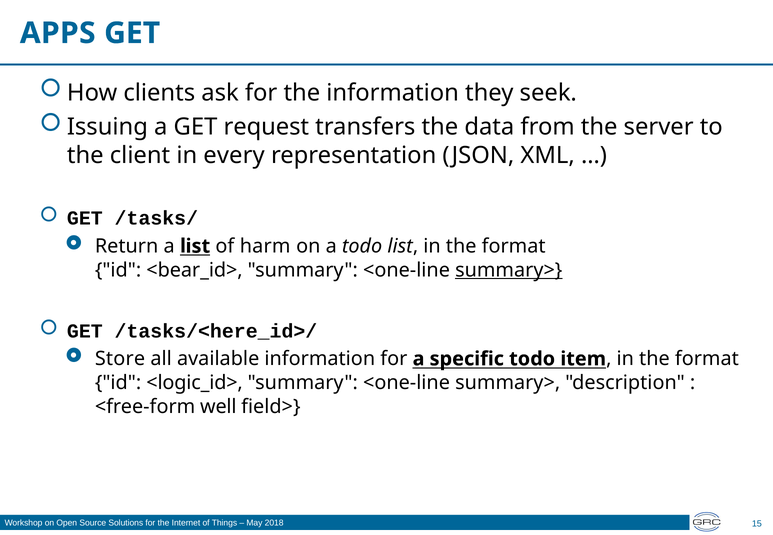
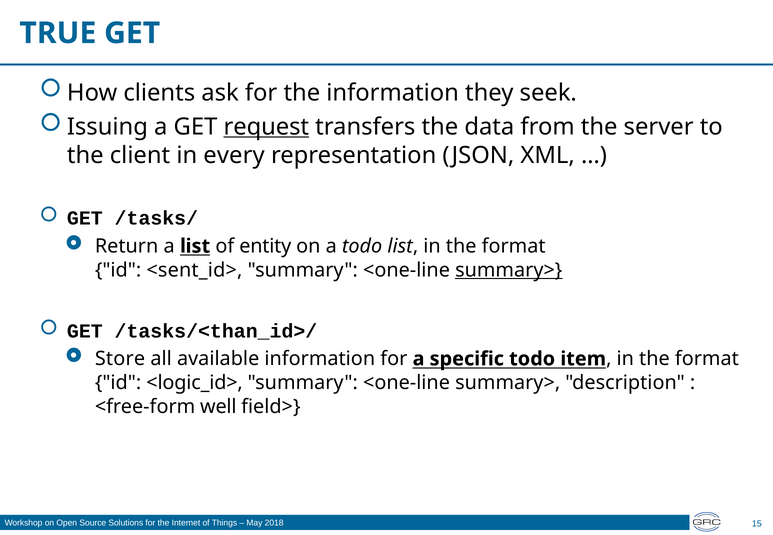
APPS: APPS -> TRUE
request underline: none -> present
harm: harm -> entity
<bear_id>: <bear_id> -> <sent_id>
/tasks/<here_id>/: /tasks/<here_id>/ -> /tasks/<than_id>/
